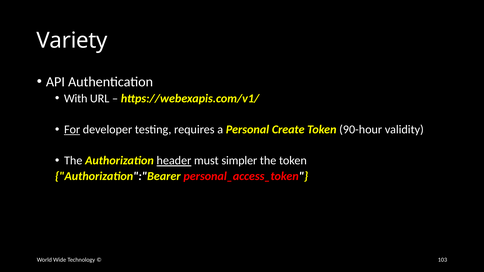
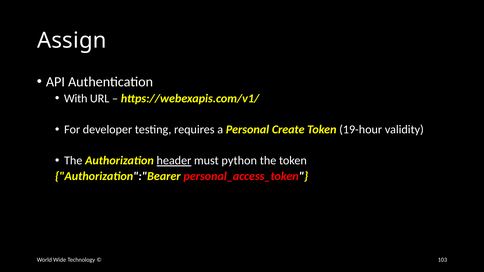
Variety: Variety -> Assign
For underline: present -> none
90-hour: 90-hour -> 19-hour
simpler: simpler -> python
